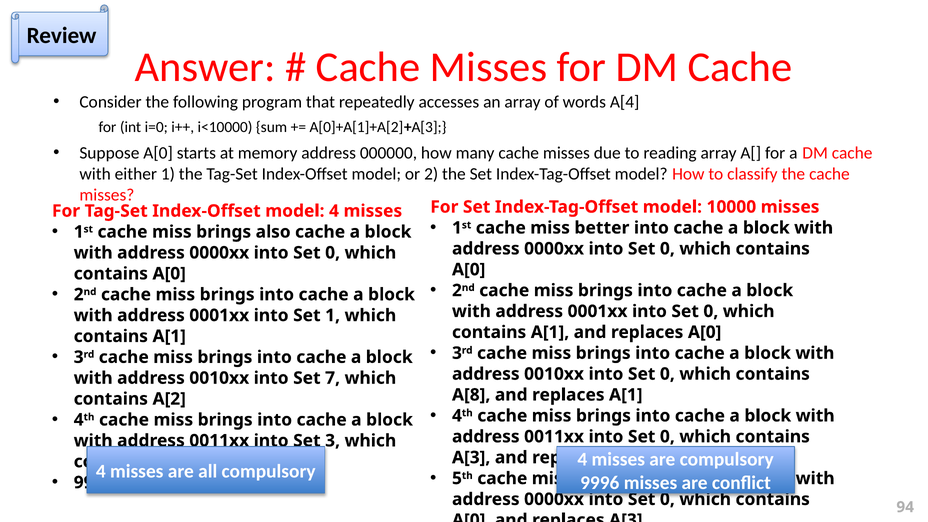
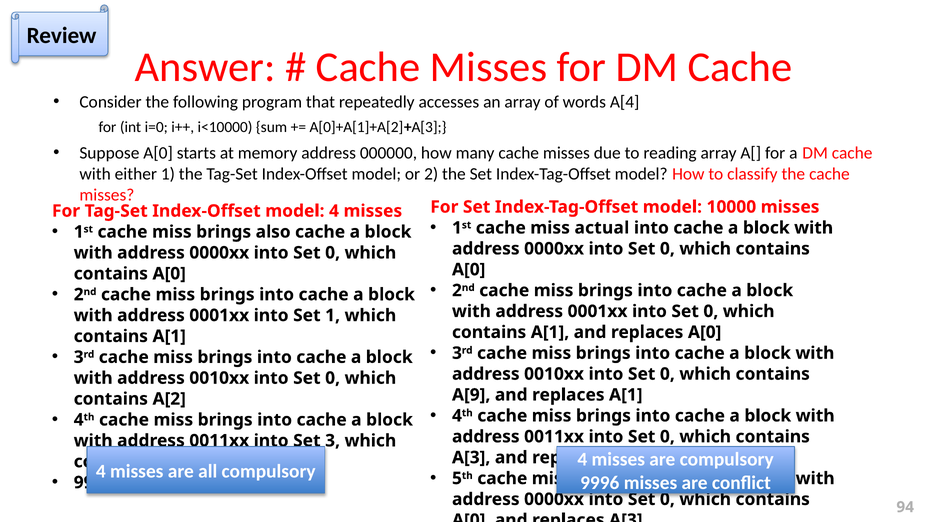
better: better -> actual
7 at (333, 378): 7 -> 0
A[8: A[8 -> A[9
